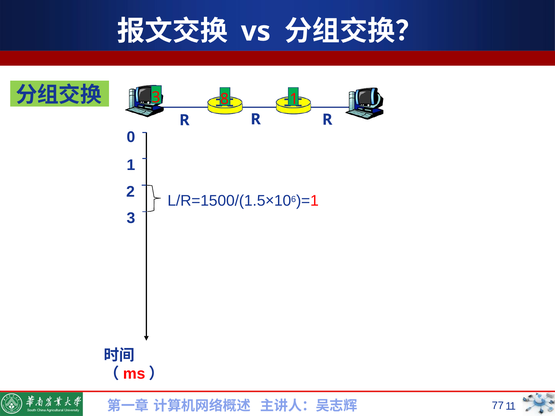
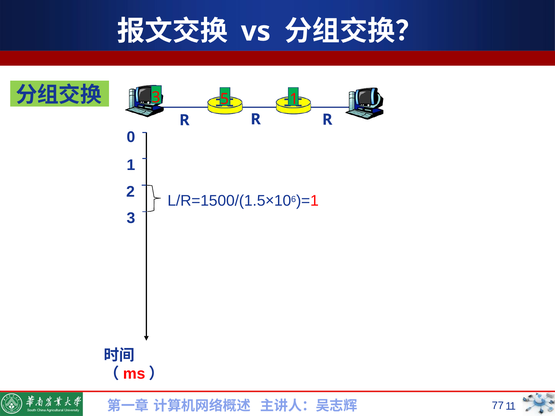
8: 8 -> 5
